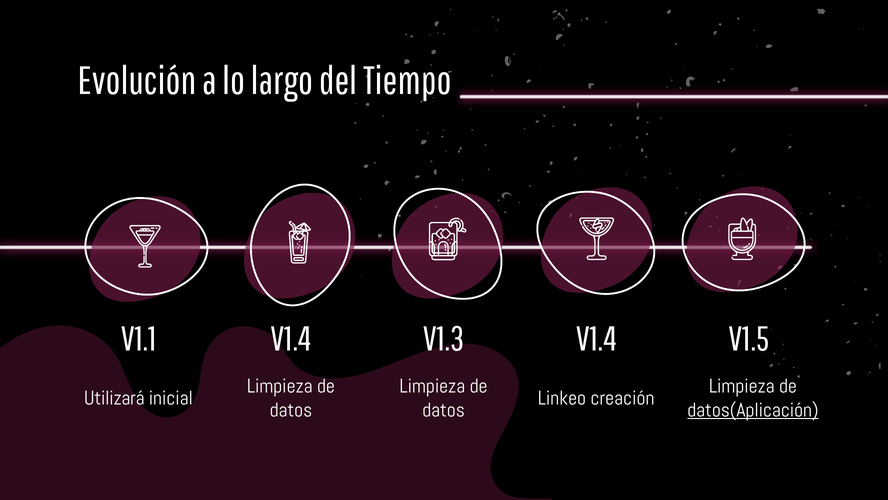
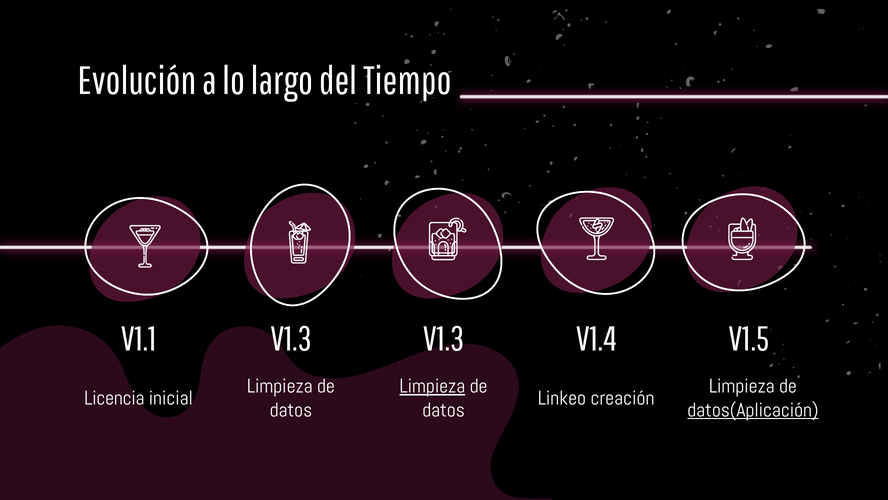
V1.4 at (291, 339): V1.4 -> V1.3
Limpieza at (432, 386) underline: none -> present
Utilizará: Utilizará -> Licencia
